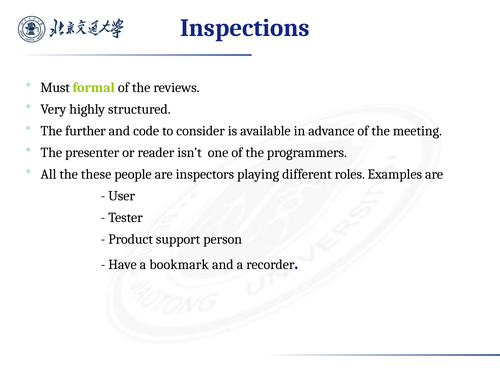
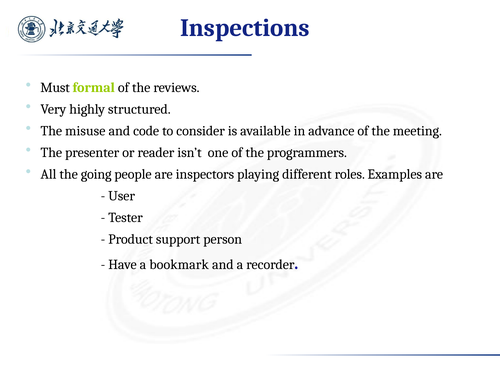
further: further -> misuse
these: these -> going
